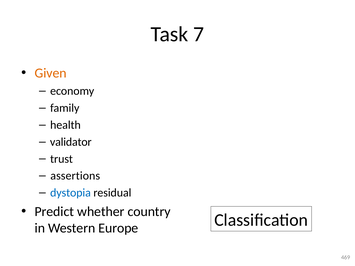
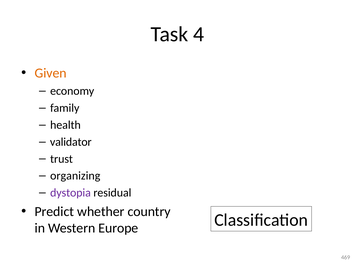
7: 7 -> 4
assertions: assertions -> organizing
dystopia colour: blue -> purple
